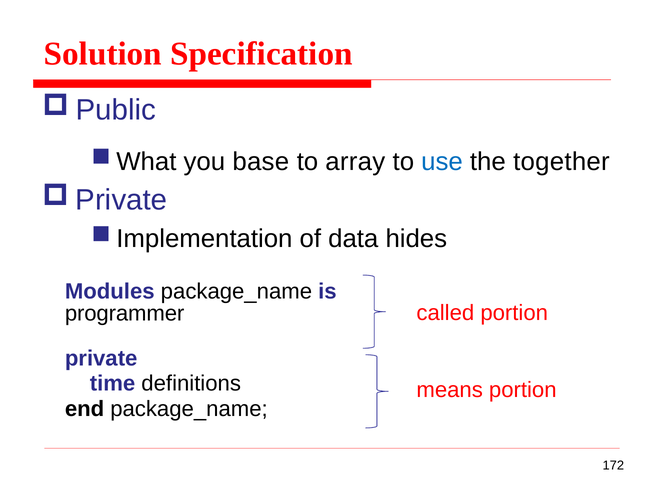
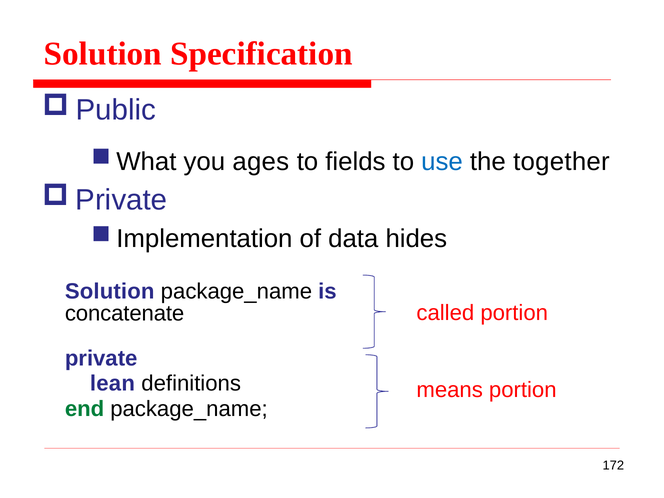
base: base -> ages
array: array -> fields
Modules at (110, 291): Modules -> Solution
programmer: programmer -> concatenate
time: time -> lean
end colour: black -> green
